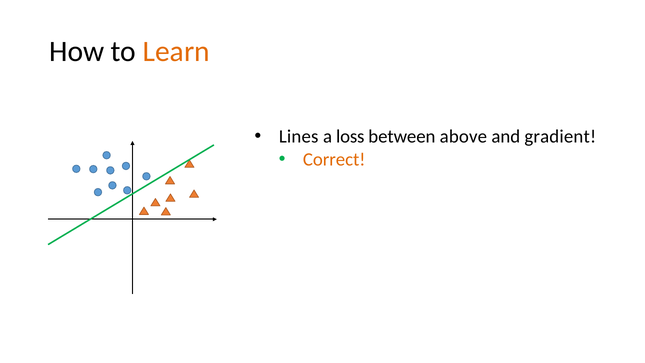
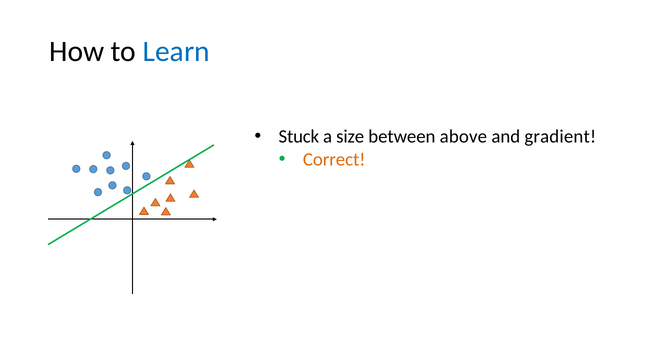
Learn colour: orange -> blue
Lines: Lines -> Stuck
loss: loss -> size
